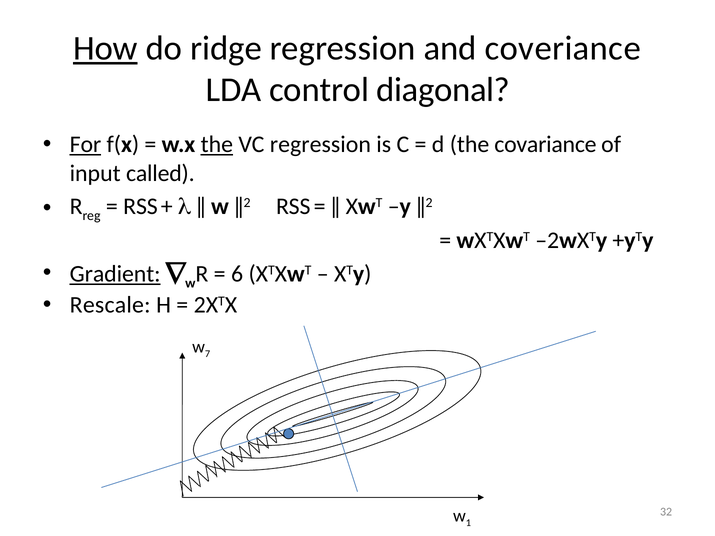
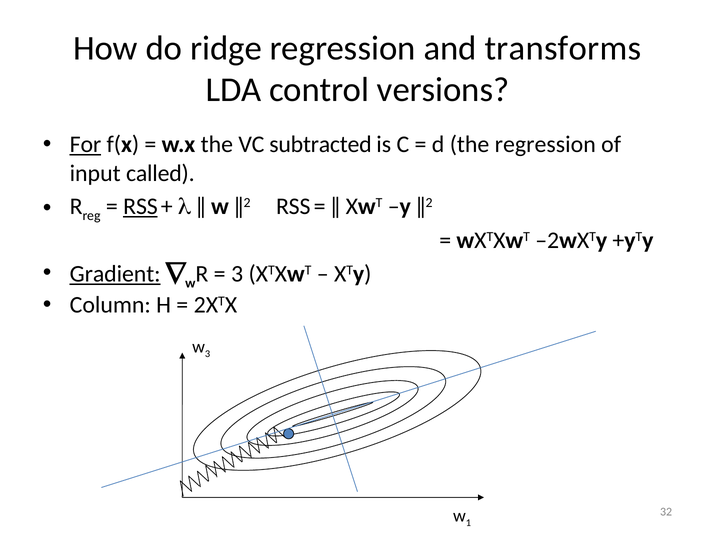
How underline: present -> none
coveriance: coveriance -> transforms
diagonal: diagonal -> versions
the at (217, 145) underline: present -> none
VC regression: regression -> subtracted
the covariance: covariance -> regression
RSS at (140, 207) underline: none -> present
6 at (237, 274): 6 -> 3
Rescale: Rescale -> Column
w 7: 7 -> 3
